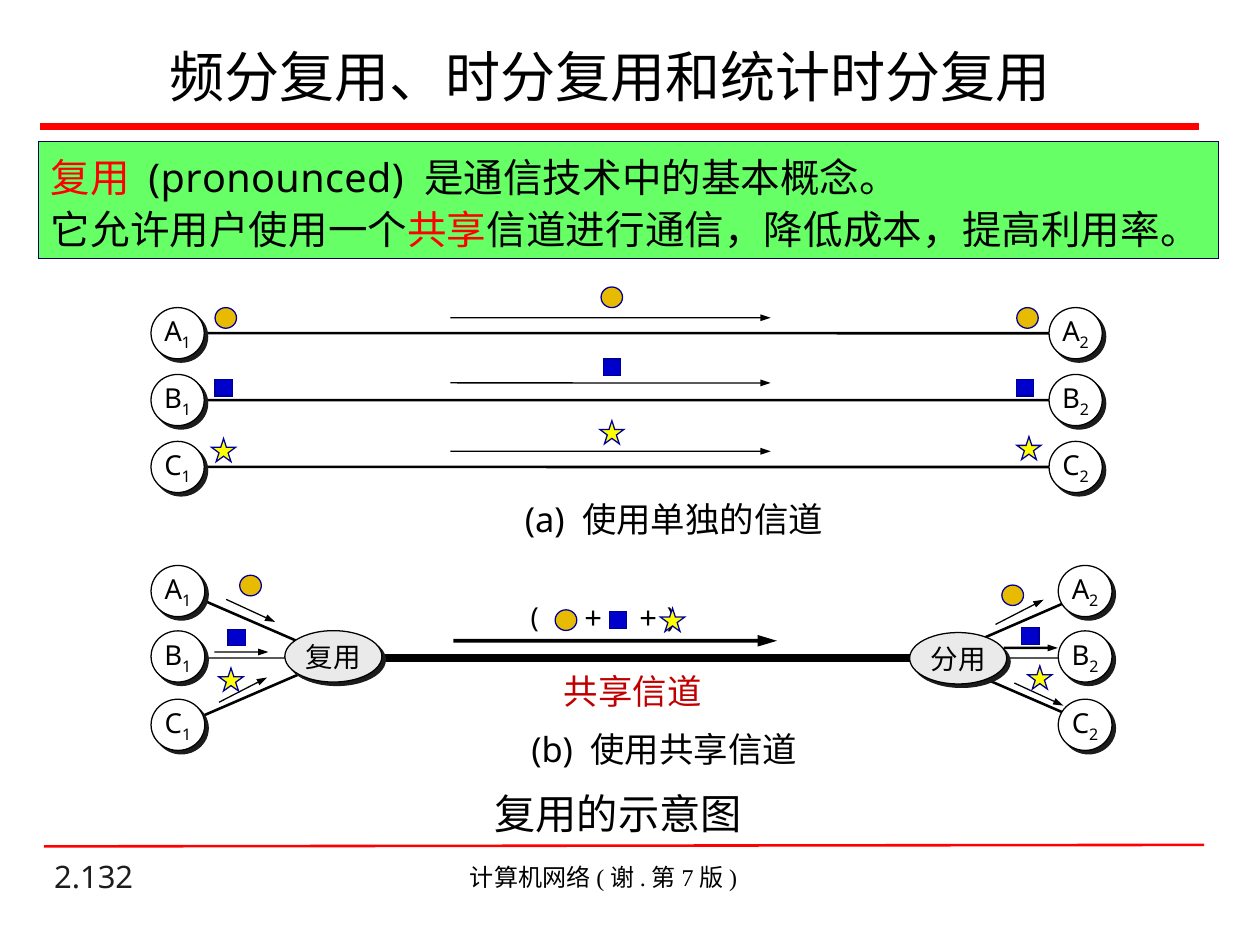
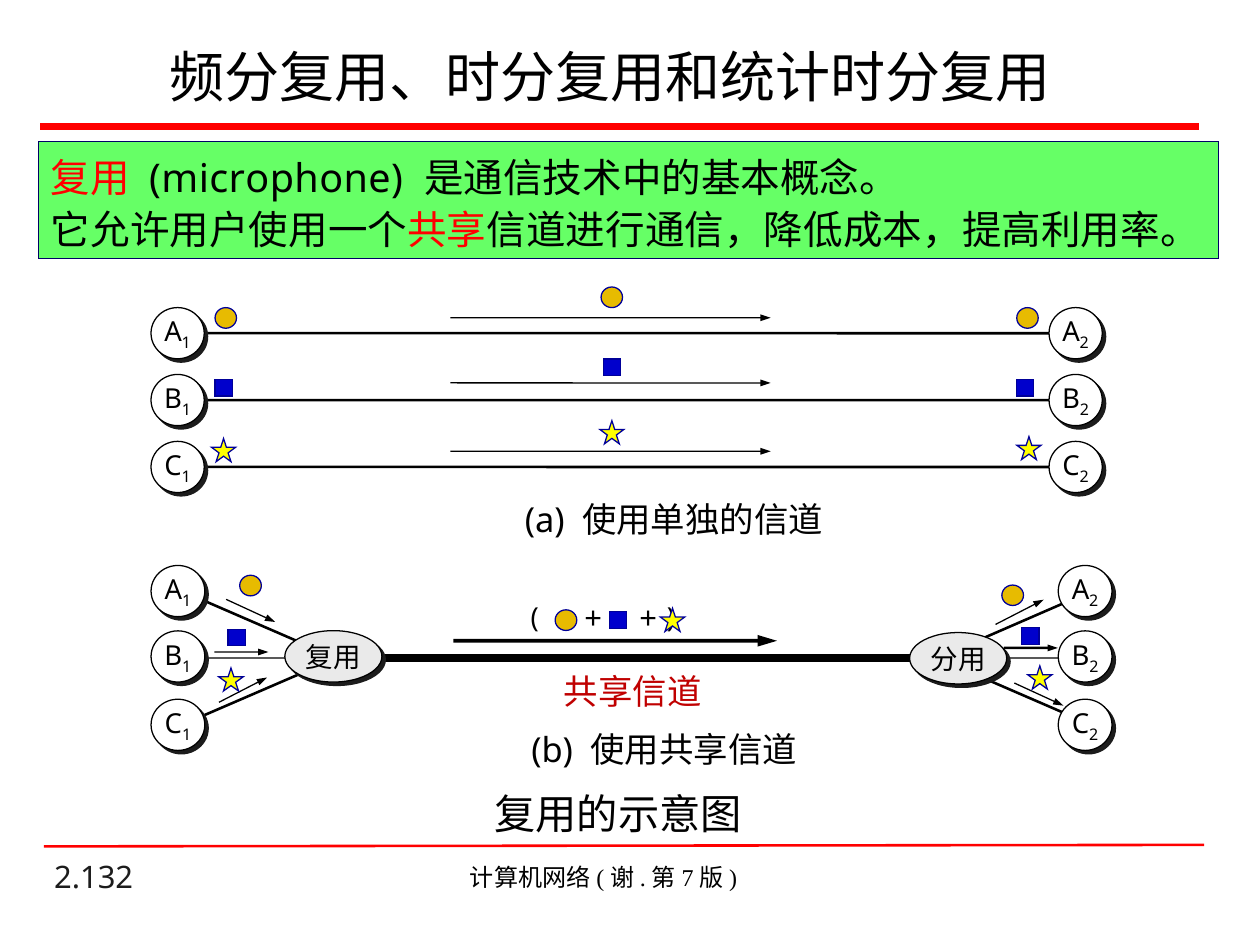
pronounced: pronounced -> microphone
